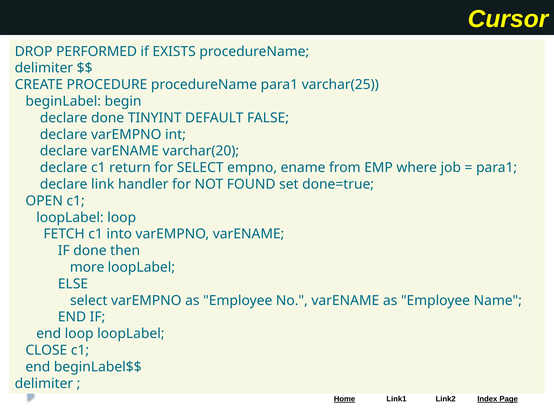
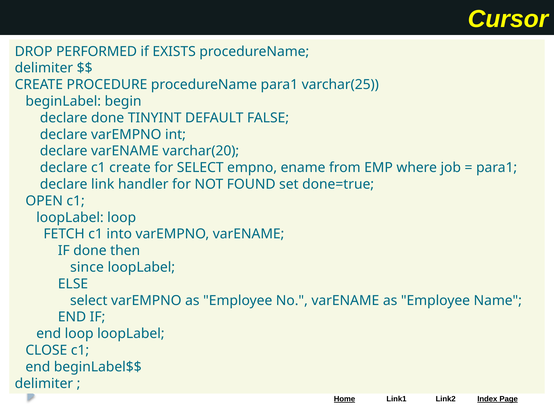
c1 return: return -> create
more: more -> since
